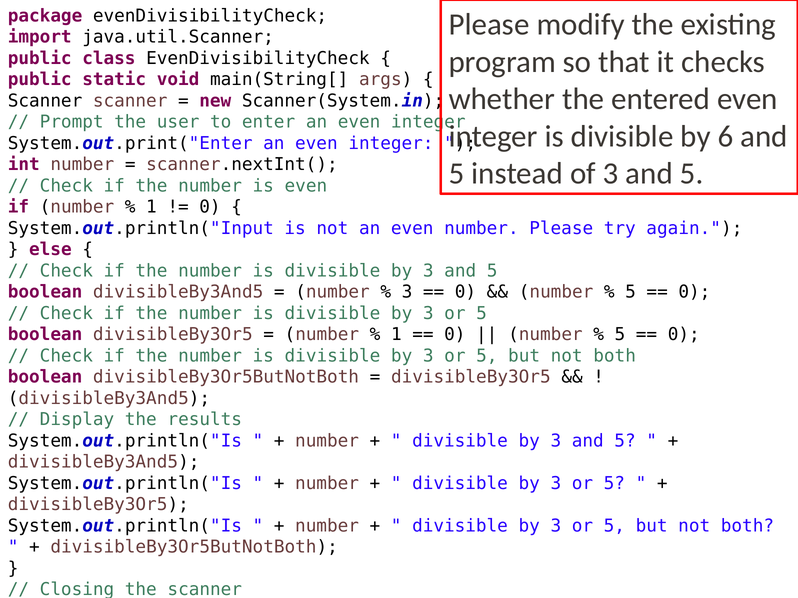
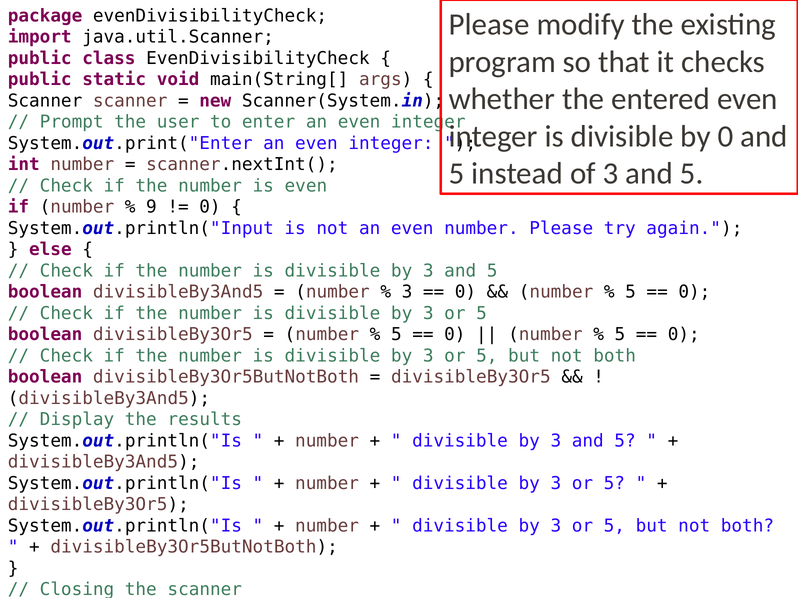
by 6: 6 -> 0
1 at (151, 207): 1 -> 9
1 at (396, 335): 1 -> 5
